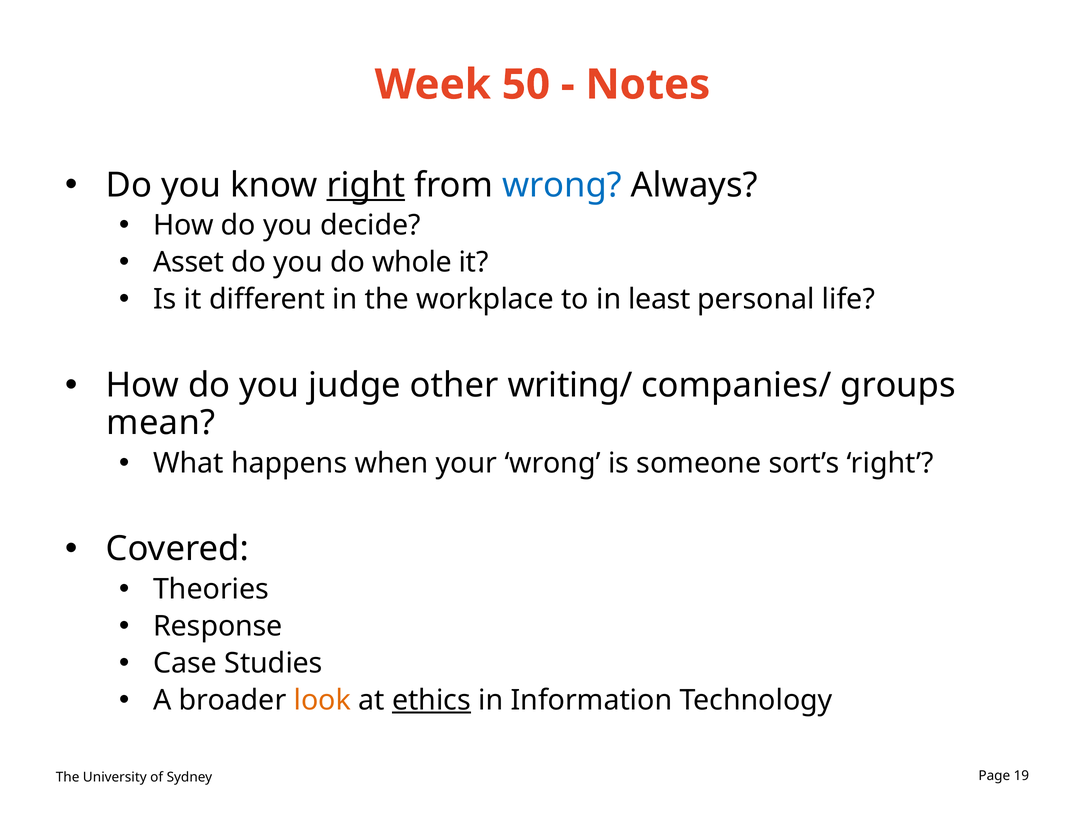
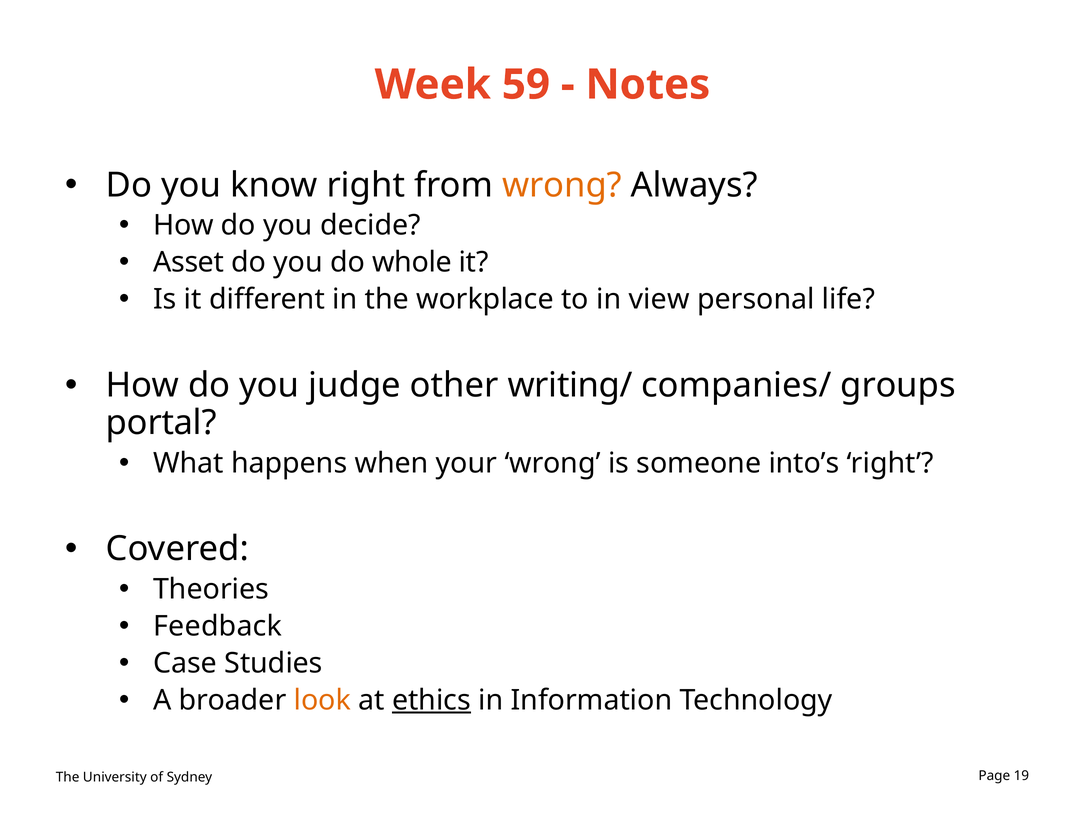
50: 50 -> 59
right at (366, 185) underline: present -> none
wrong at (562, 185) colour: blue -> orange
least: least -> view
mean: mean -> portal
sort’s: sort’s -> into’s
Response: Response -> Feedback
